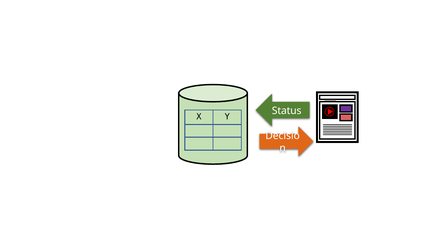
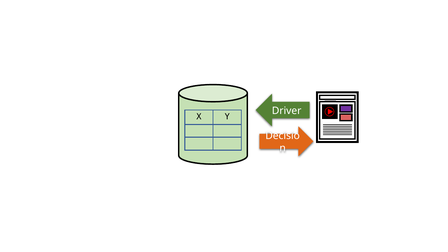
Status: Status -> Driver
